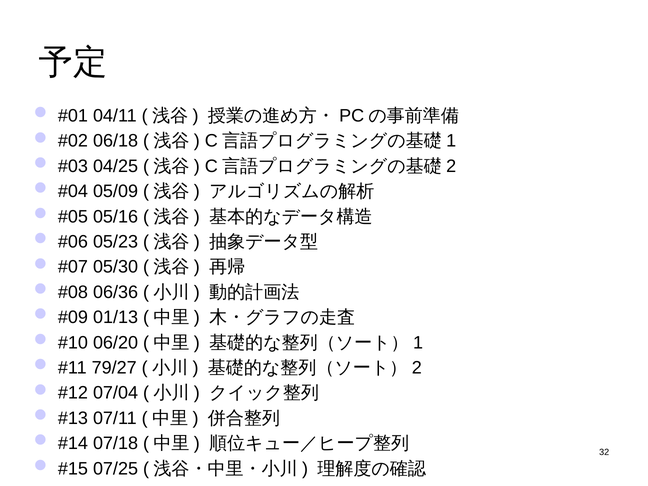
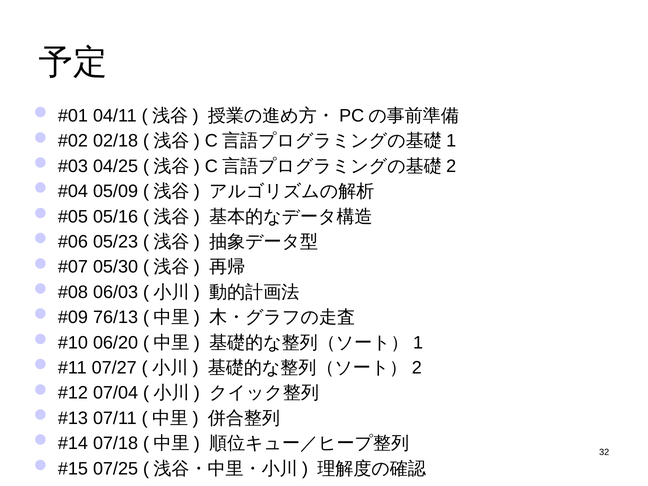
06/18: 06/18 -> 02/18
06/36: 06/36 -> 06/03
01/13: 01/13 -> 76/13
79/27: 79/27 -> 07/27
